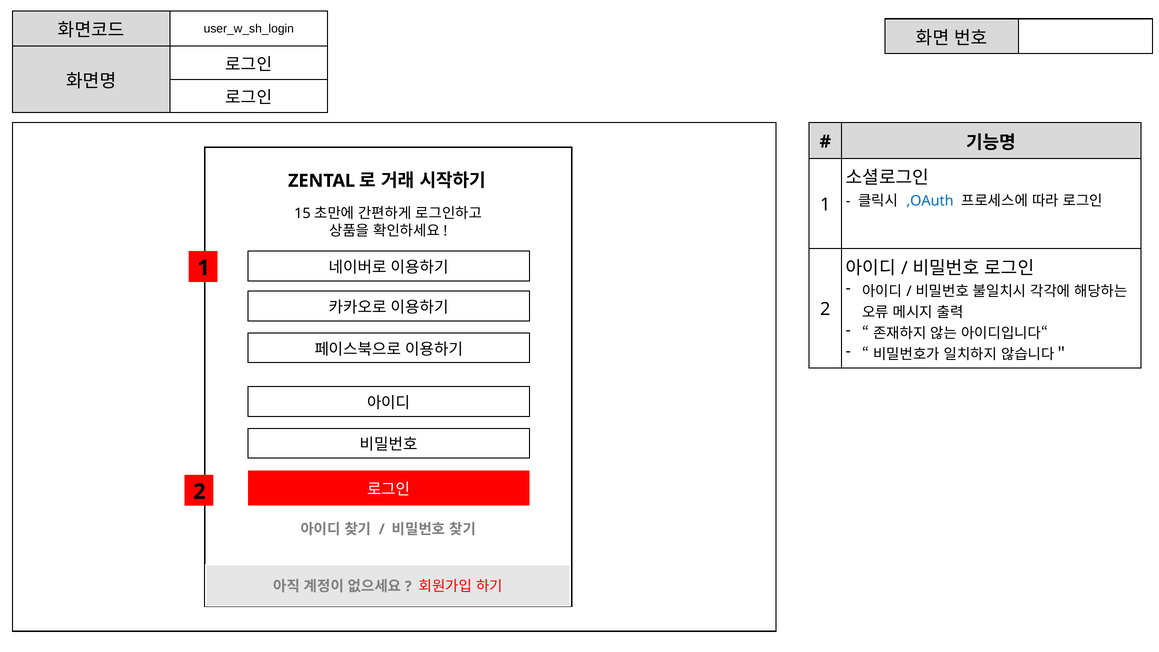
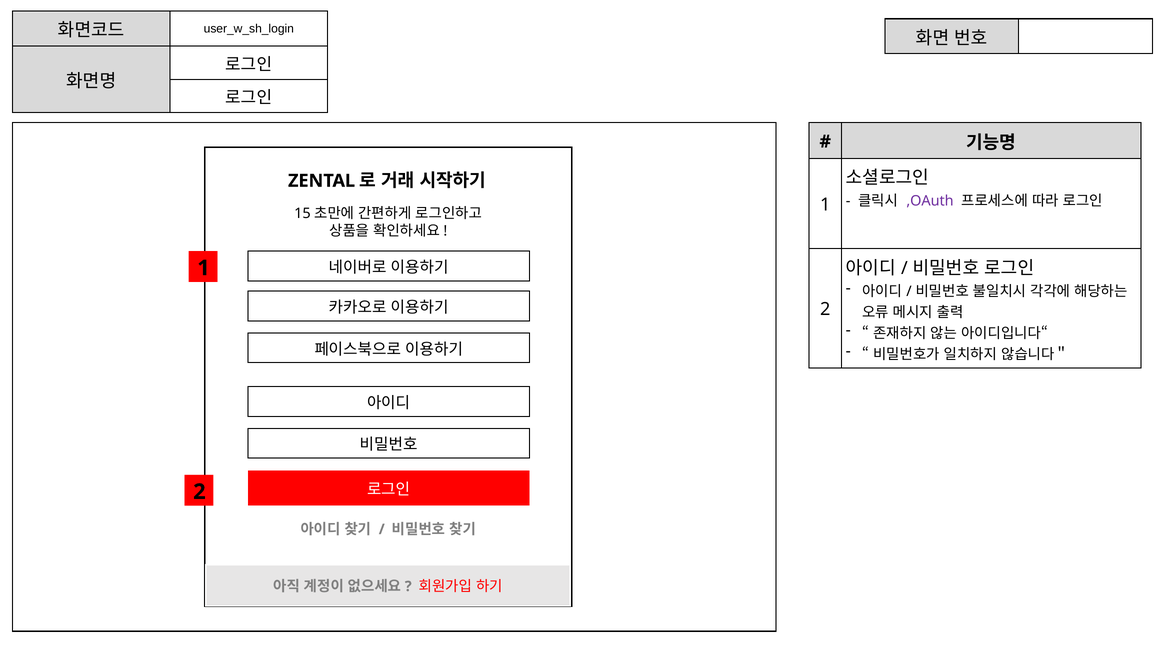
,OAuth colour: blue -> purple
